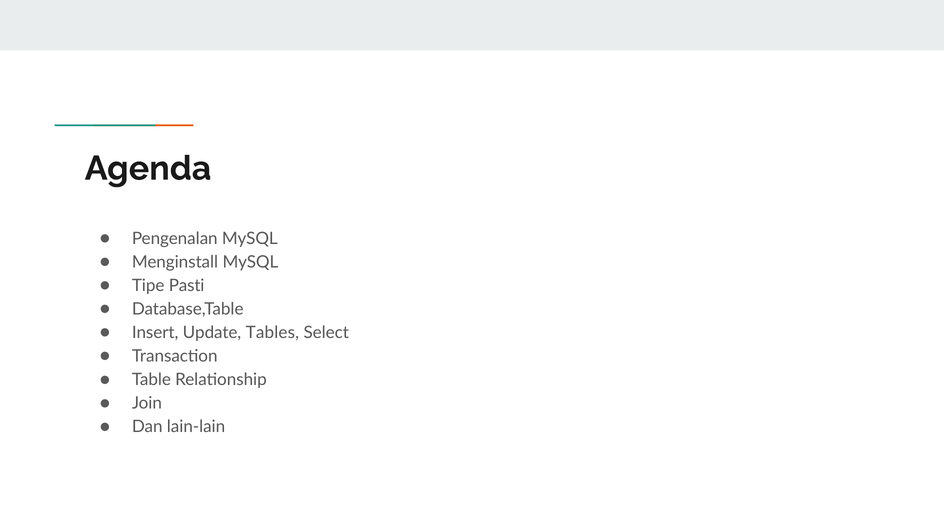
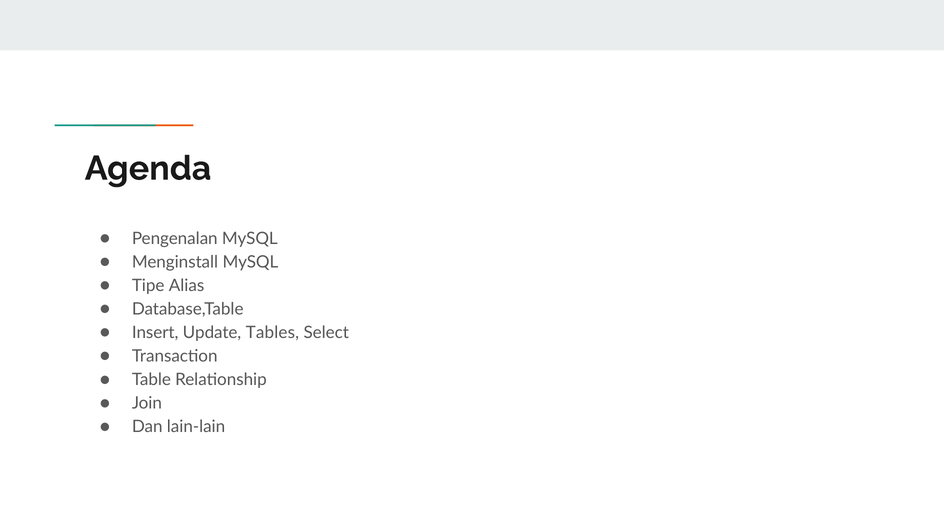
Pasti: Pasti -> Alias
